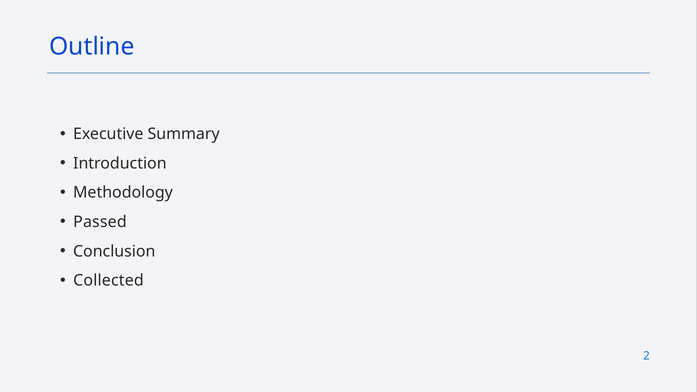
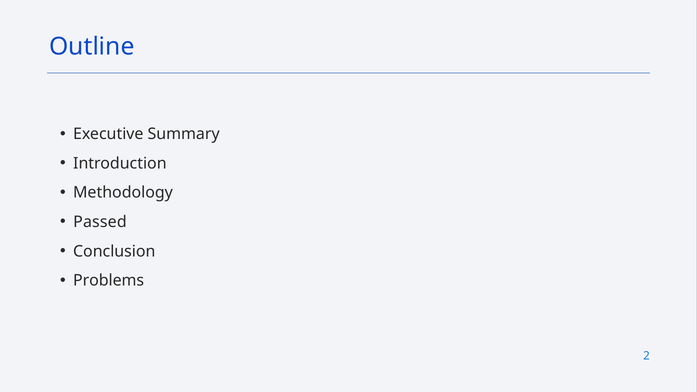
Collected: Collected -> Problems
